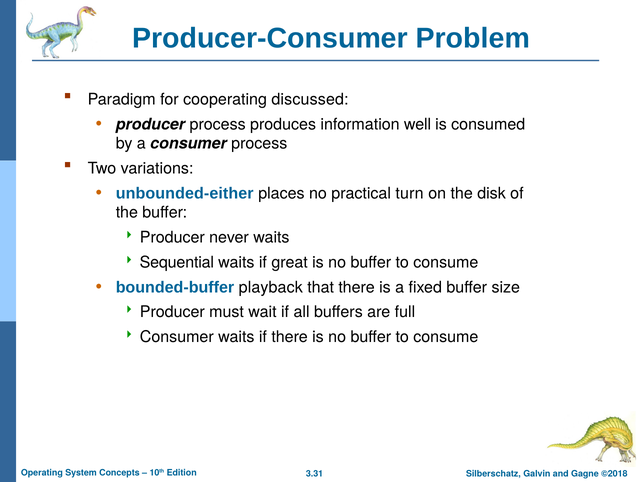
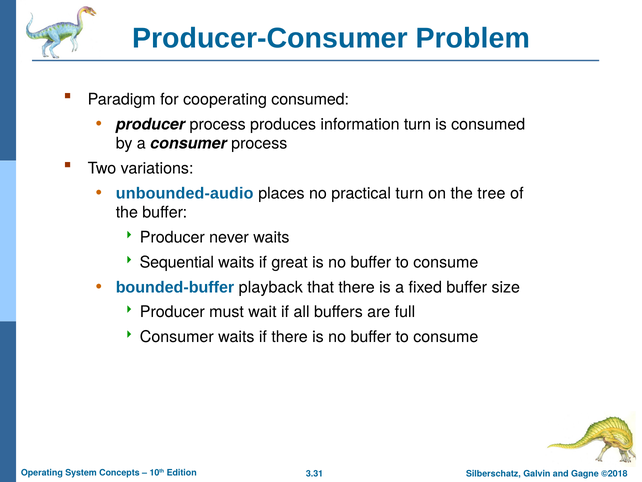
cooperating discussed: discussed -> consumed
information well: well -> turn
unbounded-either: unbounded-either -> unbounded-audio
disk: disk -> tree
